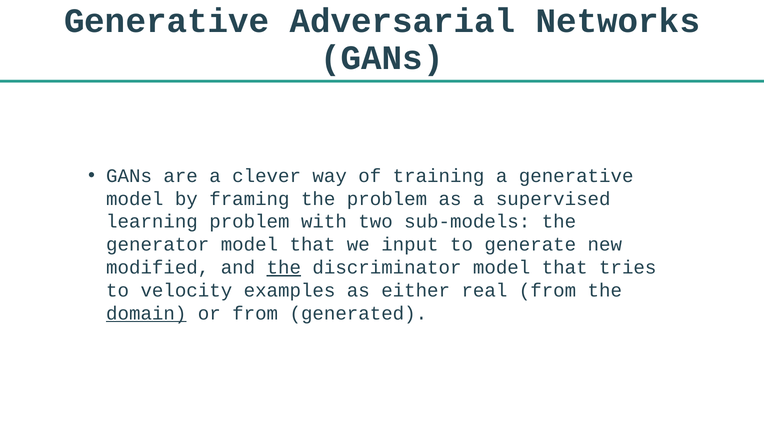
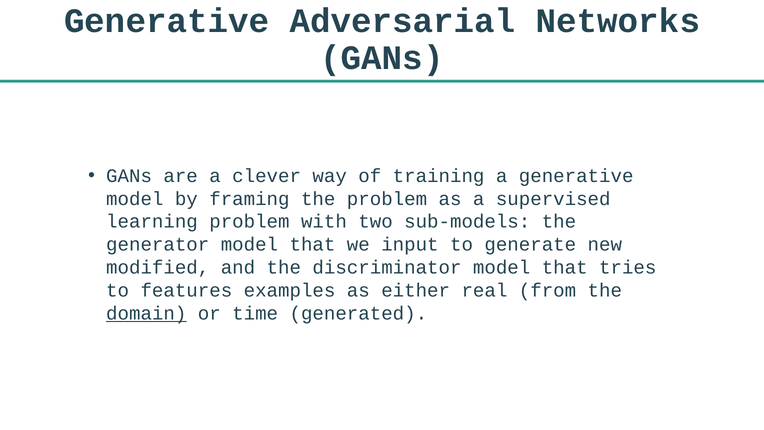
the at (284, 267) underline: present -> none
velocity: velocity -> features
or from: from -> time
